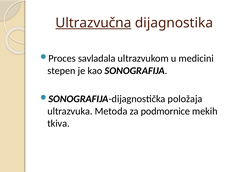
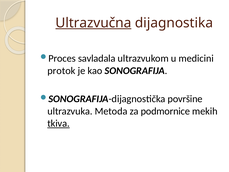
stepen: stepen -> protok
položaja: položaja -> površine
tkiva underline: none -> present
